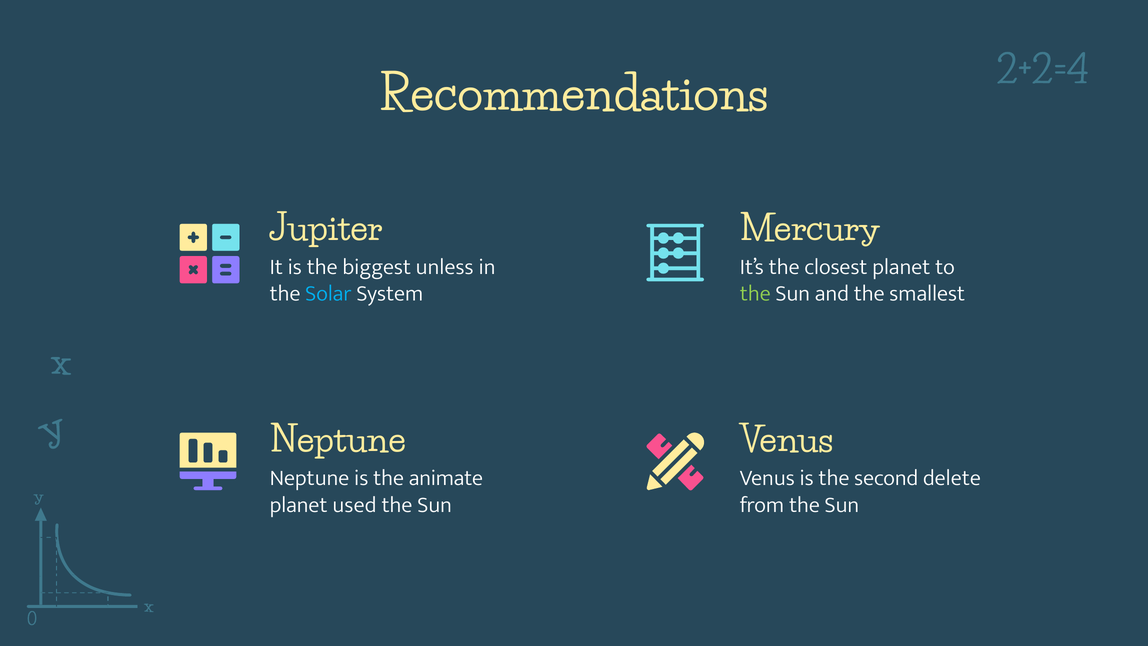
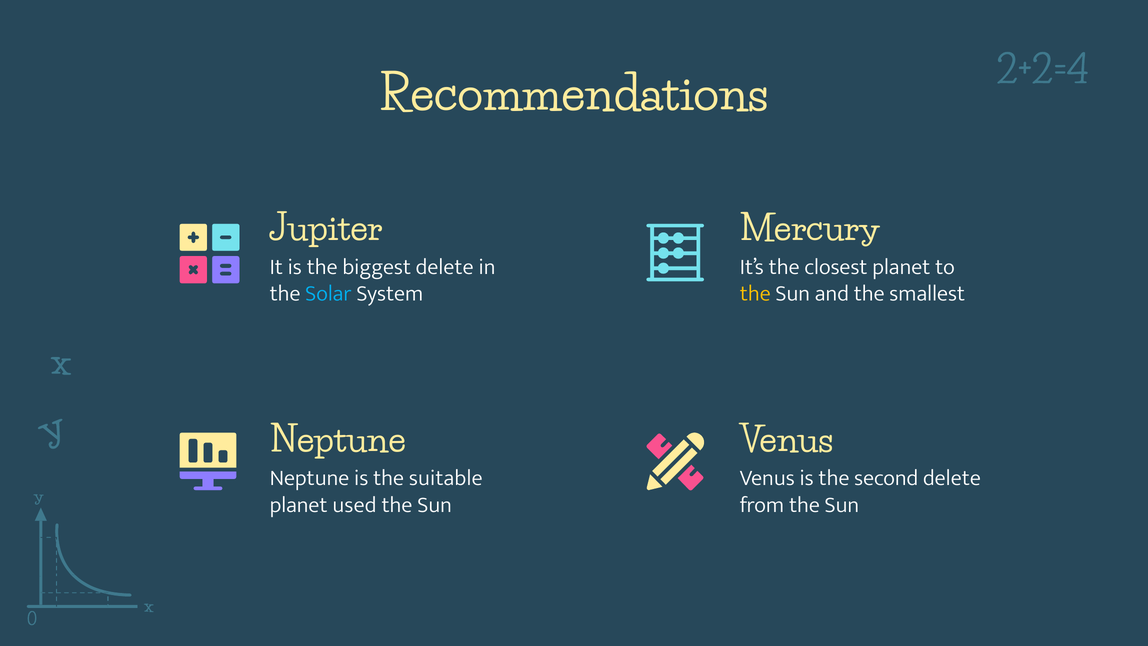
biggest unless: unless -> delete
the at (755, 294) colour: light green -> yellow
animate: animate -> suitable
